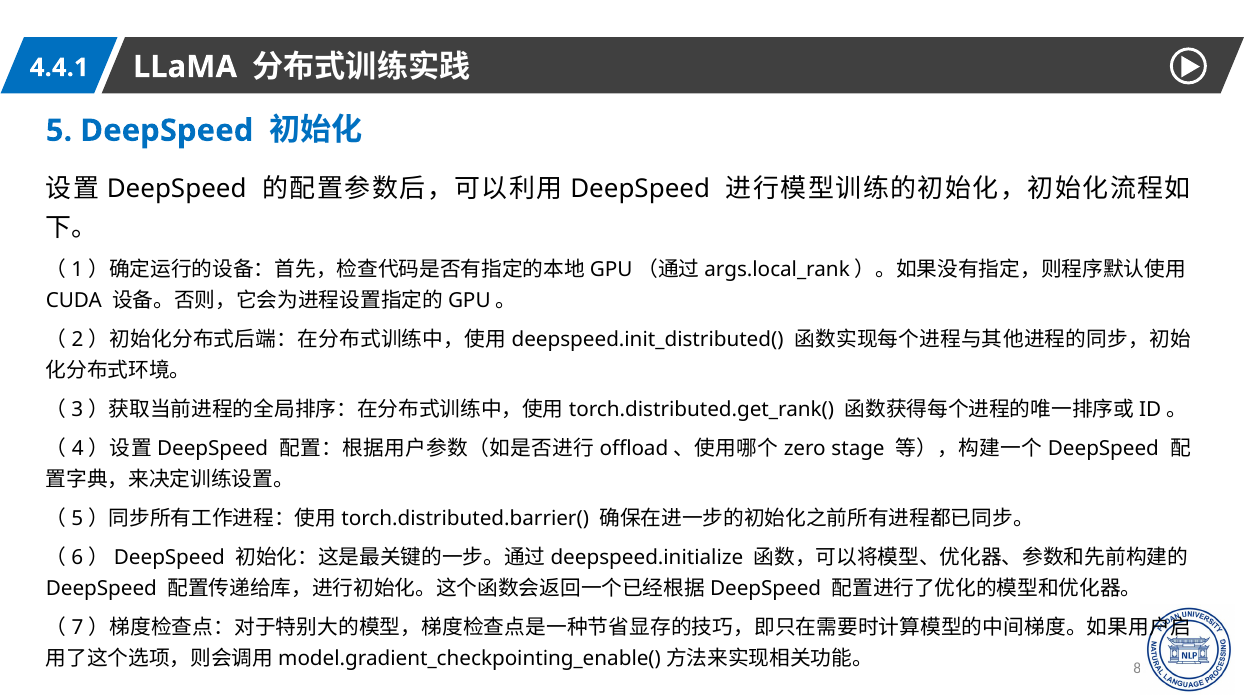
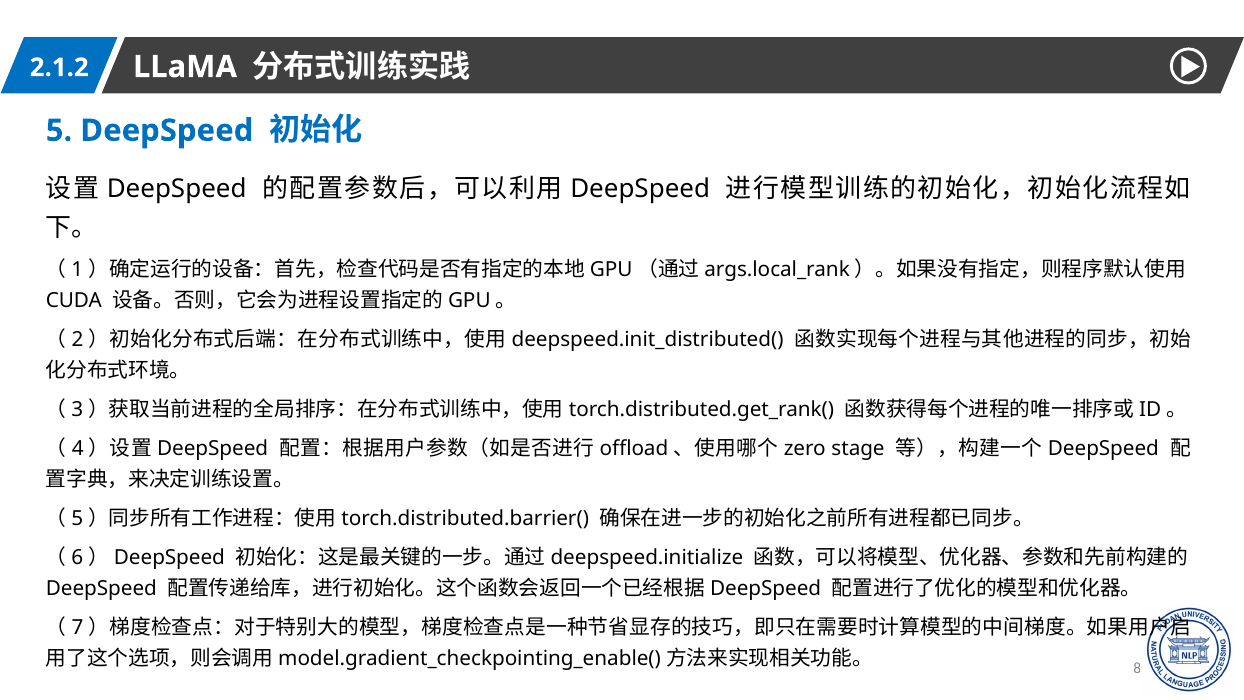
4.4.1: 4.4.1 -> 2.1.2
